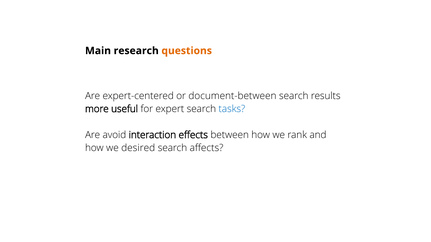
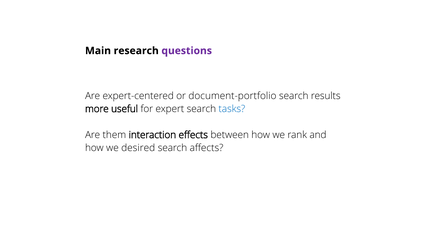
questions colour: orange -> purple
document-between: document-between -> document-portfolio
avoid: avoid -> them
